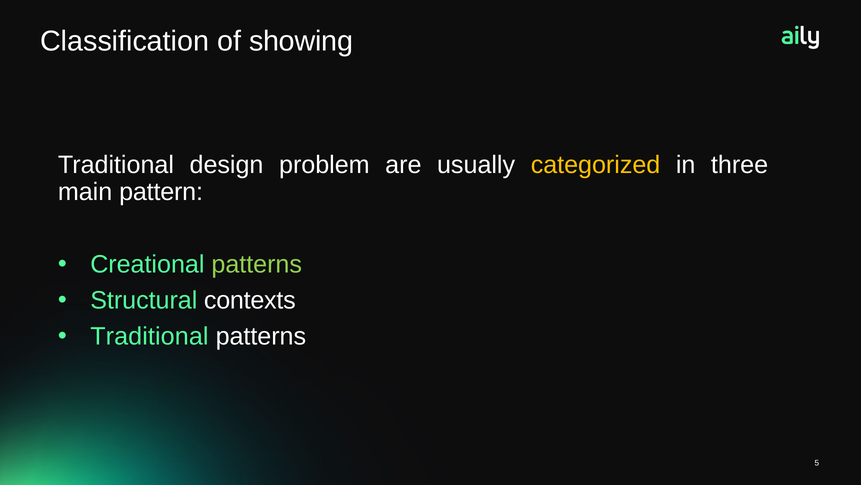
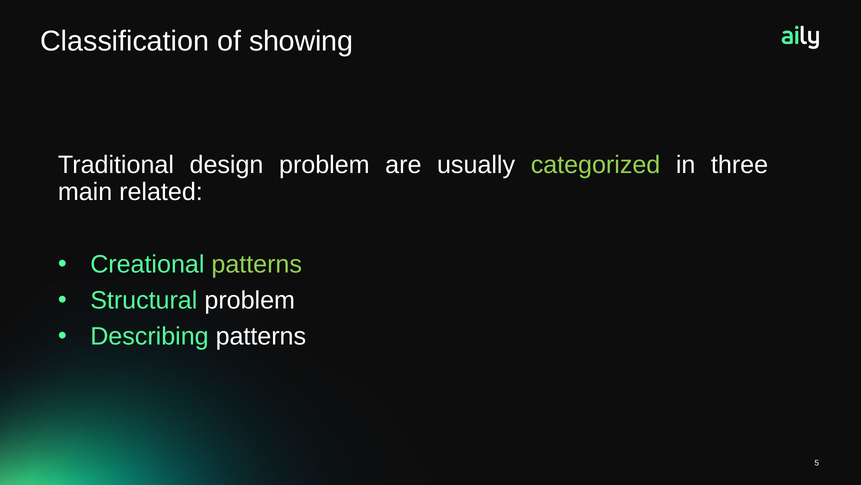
categorized colour: yellow -> light green
pattern: pattern -> related
Structural contexts: contexts -> problem
Traditional at (149, 336): Traditional -> Describing
